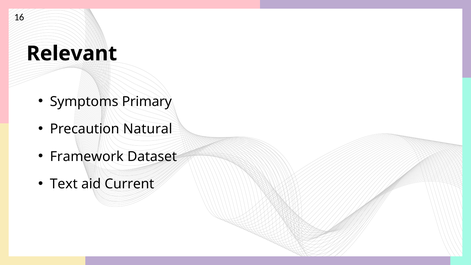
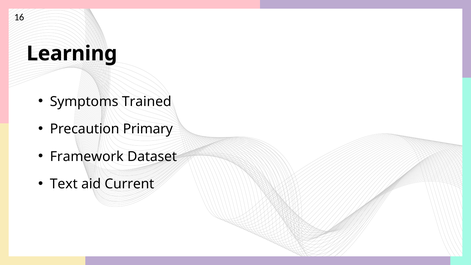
Relevant: Relevant -> Learning
Primary: Primary -> Trained
Natural: Natural -> Primary
